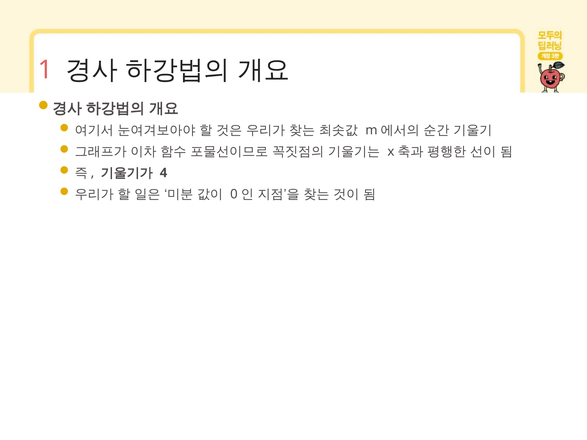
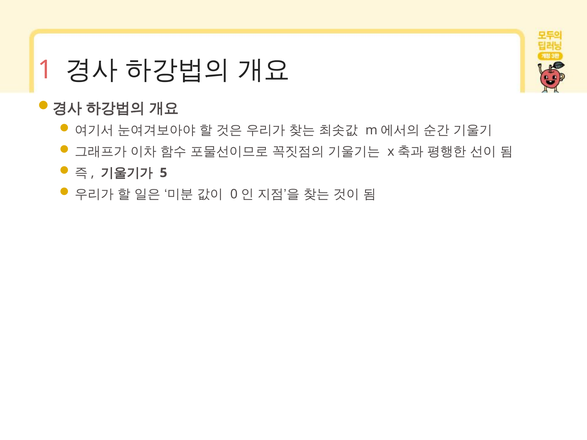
4: 4 -> 5
